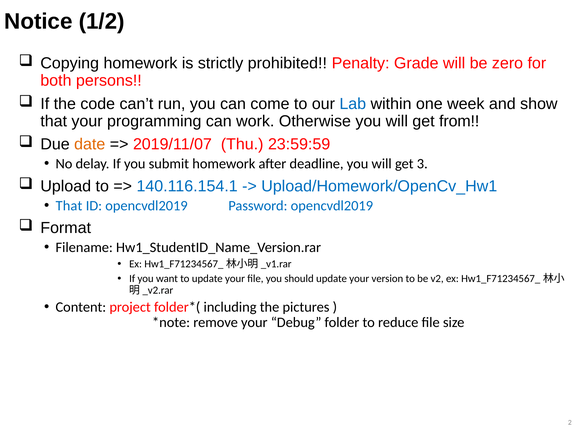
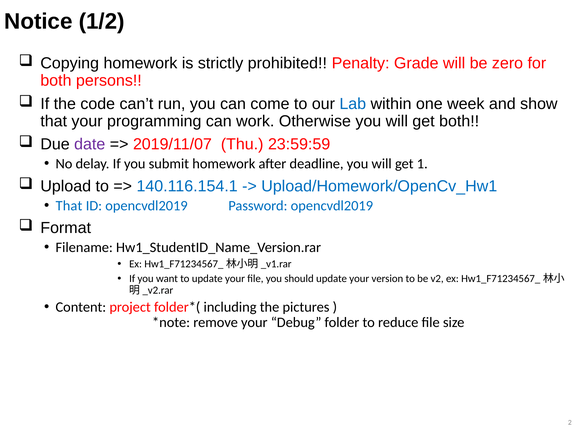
get from: from -> both
date colour: orange -> purple
3: 3 -> 1
